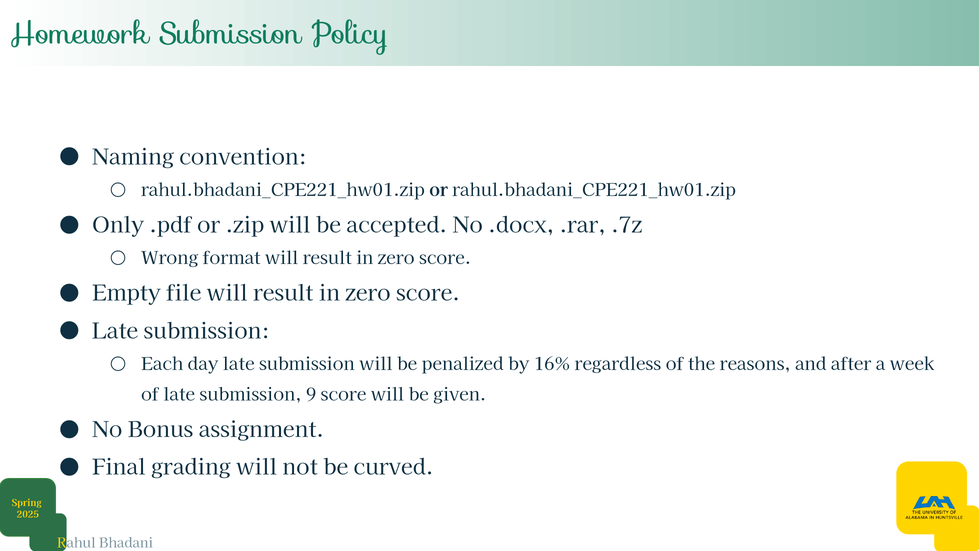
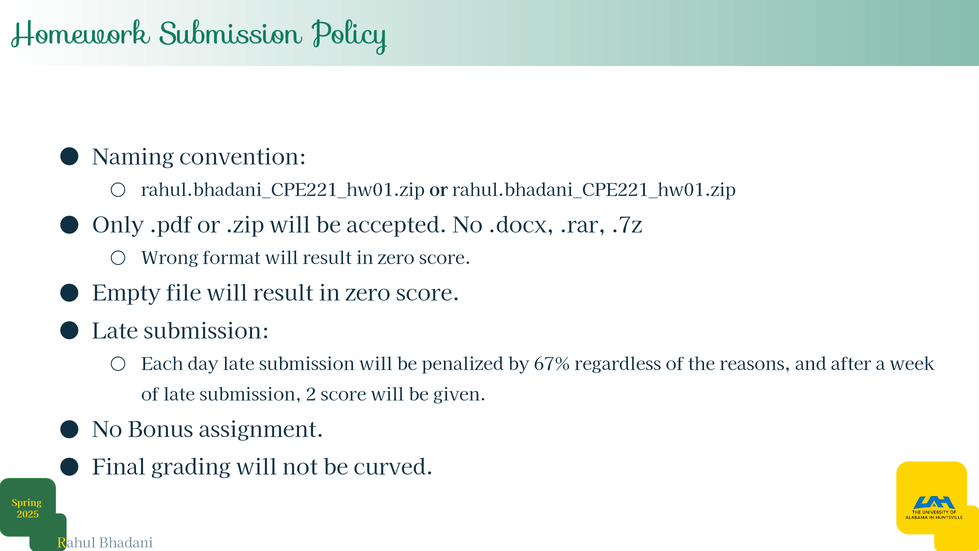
16%: 16% -> 67%
9: 9 -> 2
